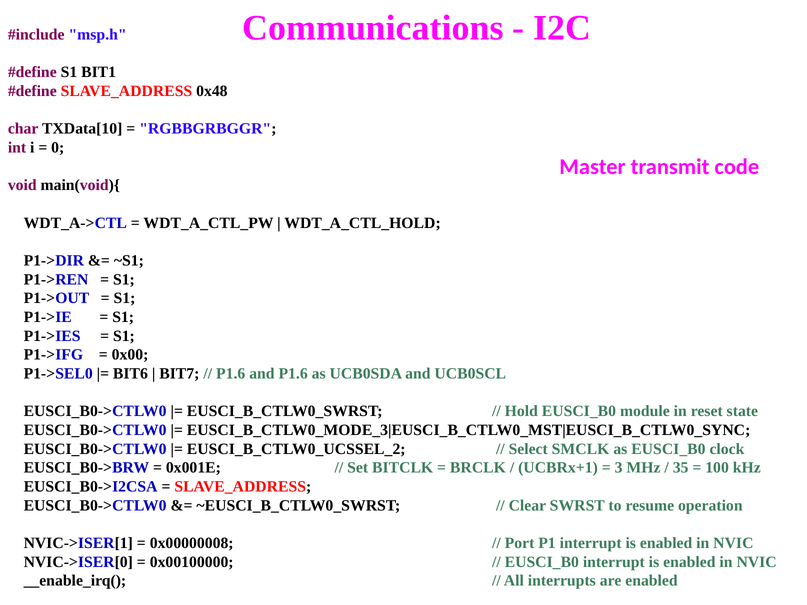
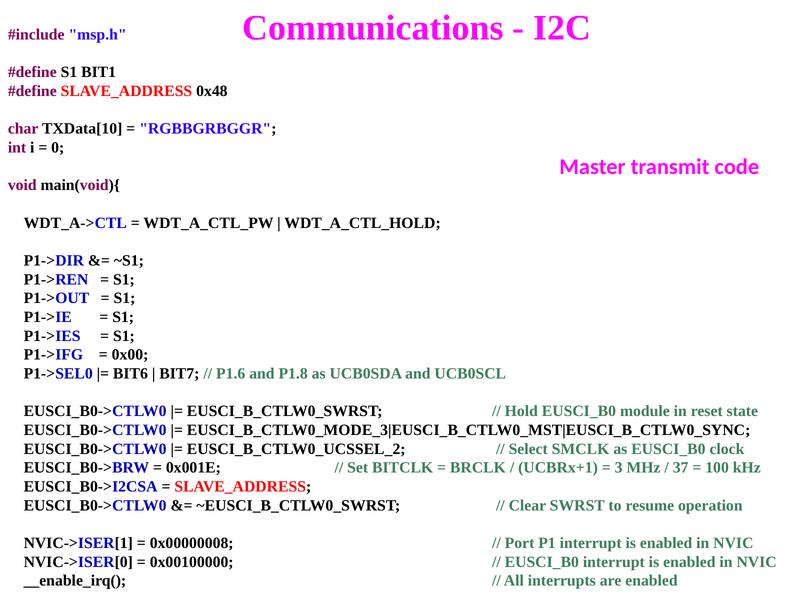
and P1.6: P1.6 -> P1.8
35: 35 -> 37
